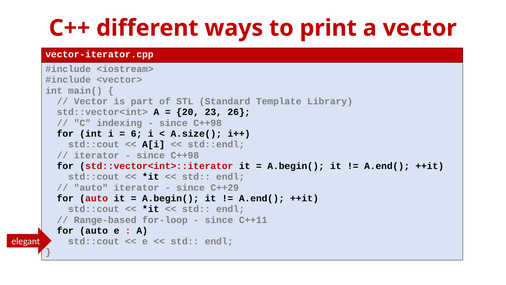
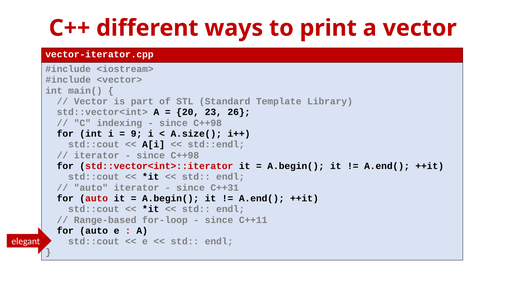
6: 6 -> 9
C++29: C++29 -> C++31
